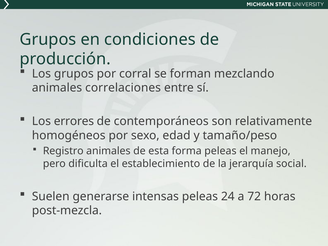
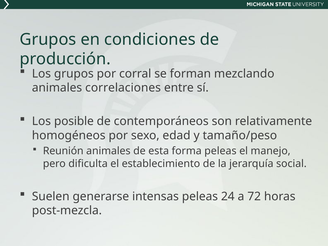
errores: errores -> posible
Registro: Registro -> Reunión
